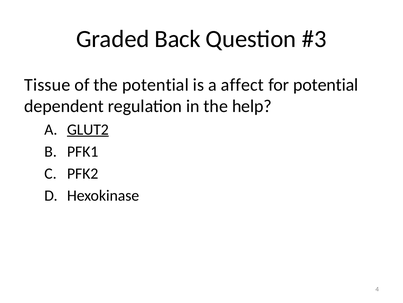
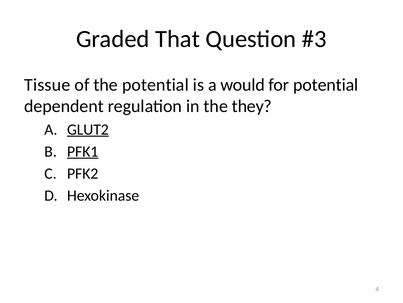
Back: Back -> That
affect: affect -> would
help: help -> they
PFK1 underline: none -> present
